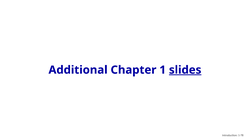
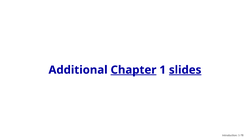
Chapter underline: none -> present
